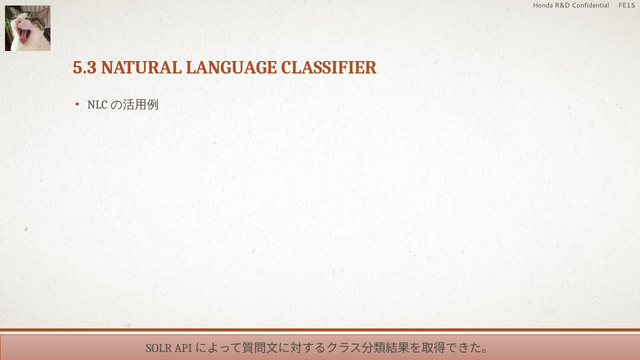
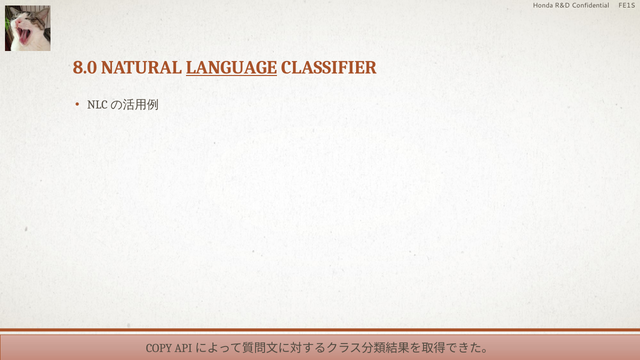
5.3: 5.3 -> 8.0
LANGUAGE underline: none -> present
SOLR: SOLR -> COPY
